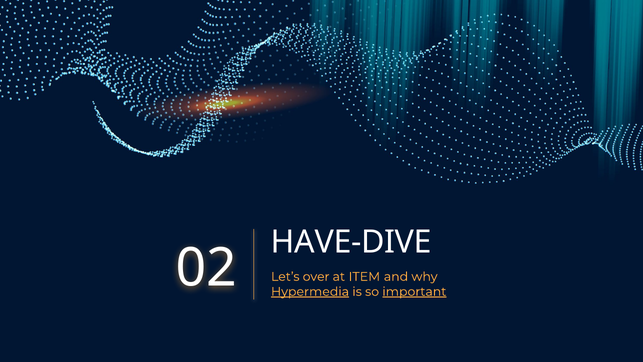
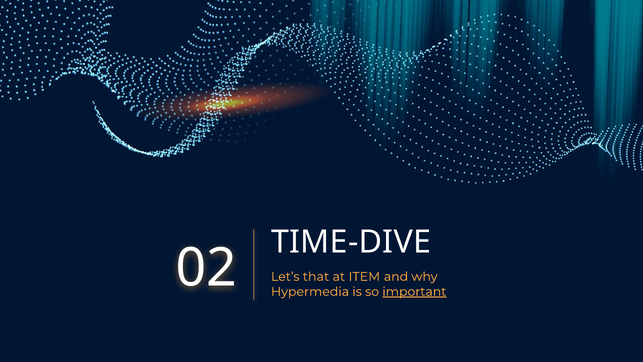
HAVE-DIVE: HAVE-DIVE -> TIME-DIVE
over: over -> that
Hypermedia underline: present -> none
